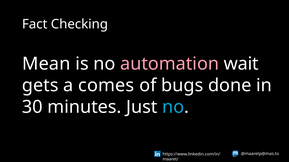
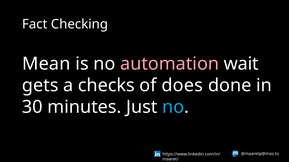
comes: comes -> checks
bugs: bugs -> does
